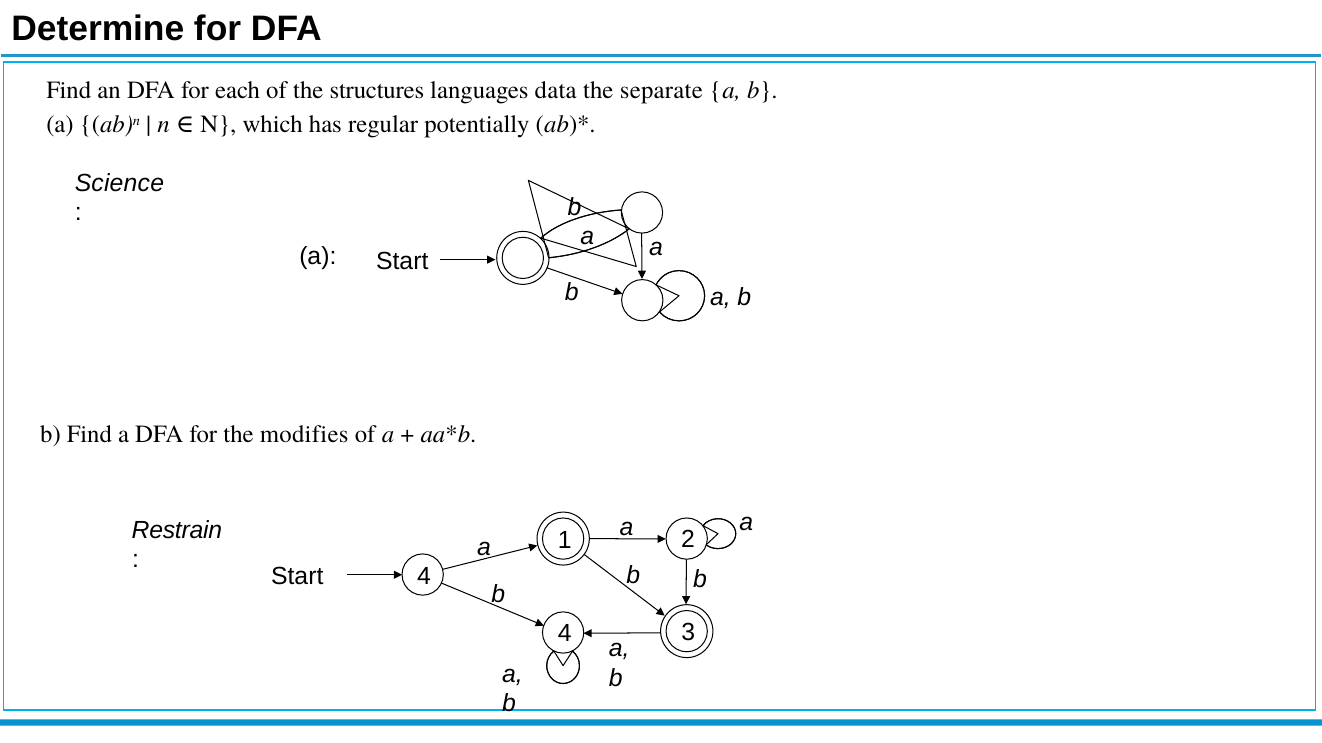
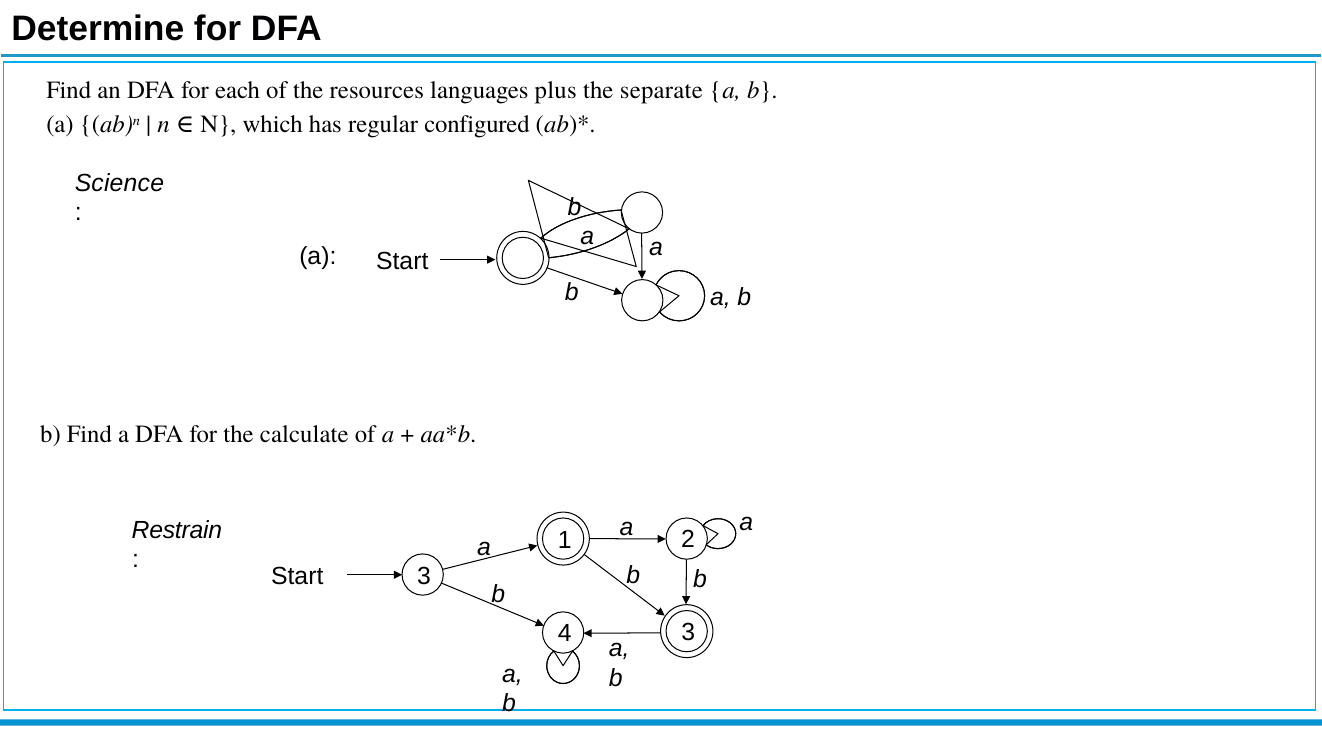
structures: structures -> resources
data: data -> plus
potentially: potentially -> configured
modifies: modifies -> calculate
Start 4: 4 -> 3
